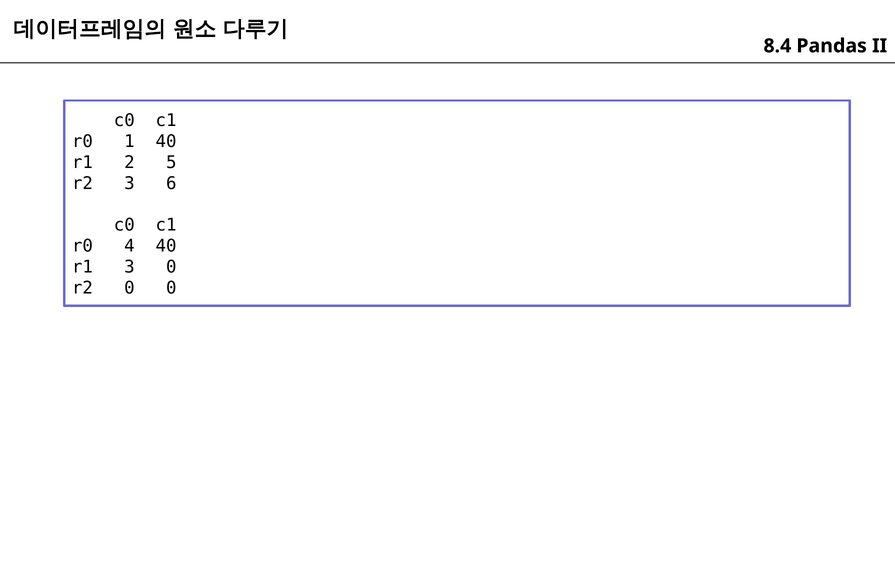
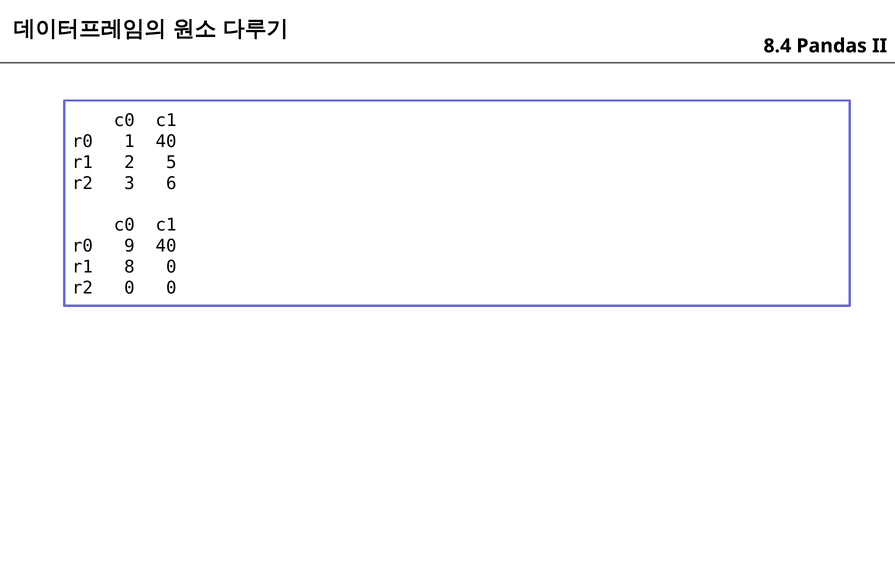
4: 4 -> 9
r1 3: 3 -> 8
